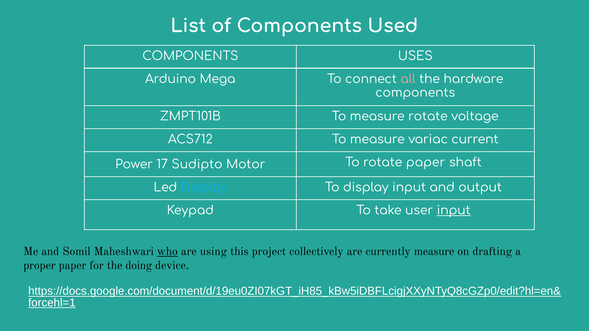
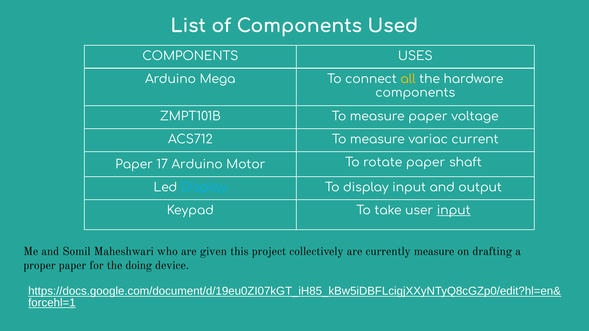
all colour: pink -> yellow
measure rotate: rotate -> paper
Power at (134, 165): Power -> Paper
17 Sudipto: Sudipto -> Arduino
who underline: present -> none
using: using -> given
